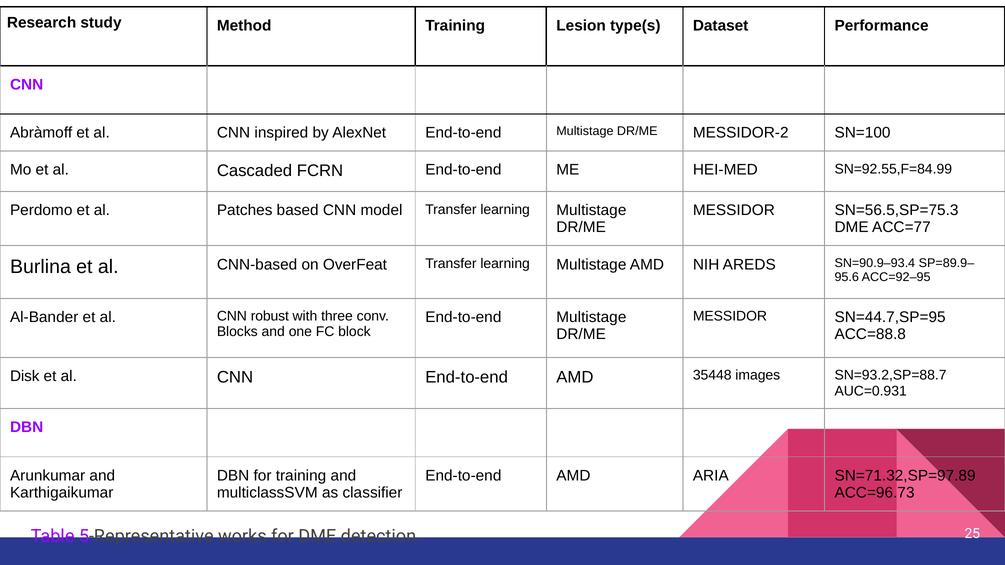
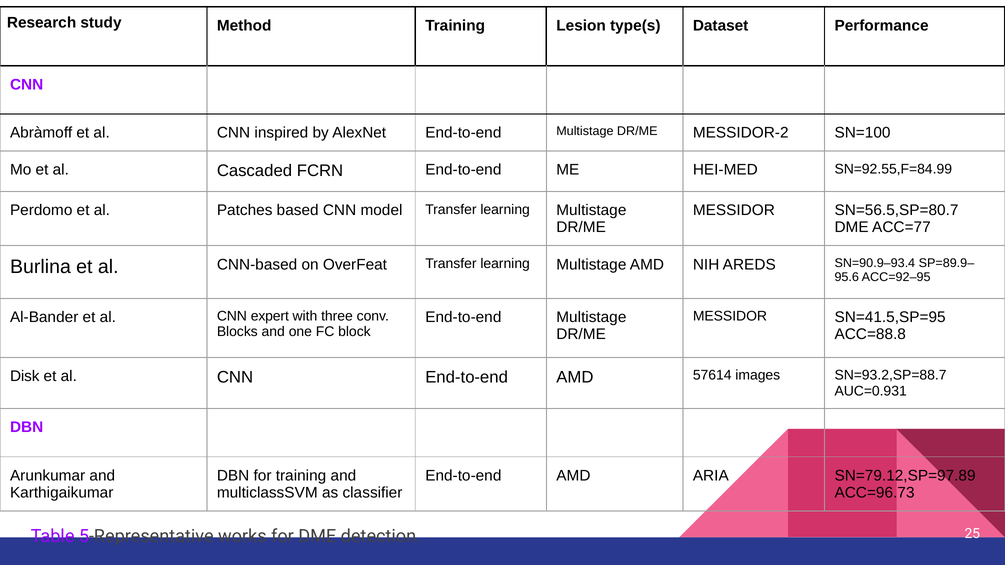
SN=56.5,SP=75.3: SN=56.5,SP=75.3 -> SN=56.5,SP=80.7
SN=44.7,SP=95: SN=44.7,SP=95 -> SN=41.5,SP=95
robust: robust -> expert
35448: 35448 -> 57614
SN=71.32,SP=97.89: SN=71.32,SP=97.89 -> SN=79.12,SP=97.89
